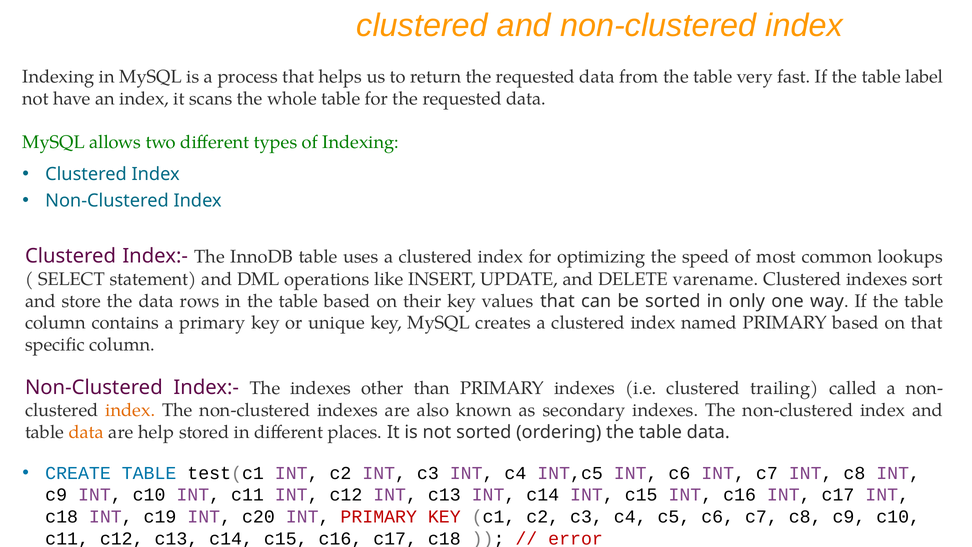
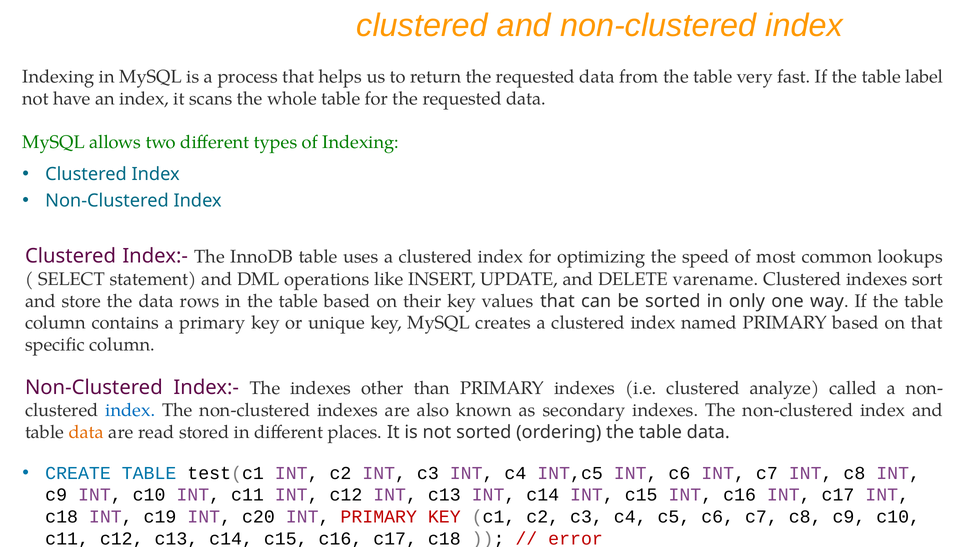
trailing: trailing -> analyze
index at (130, 410) colour: orange -> blue
help: help -> read
